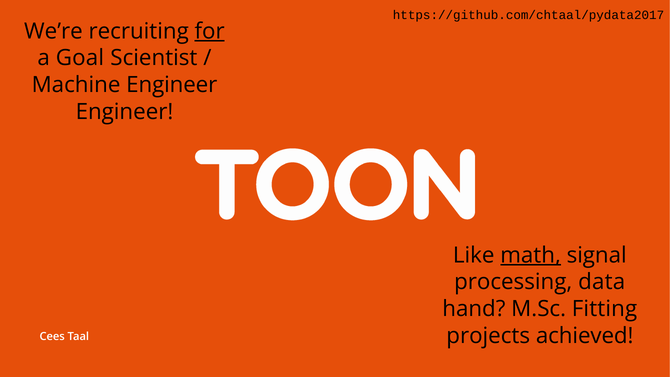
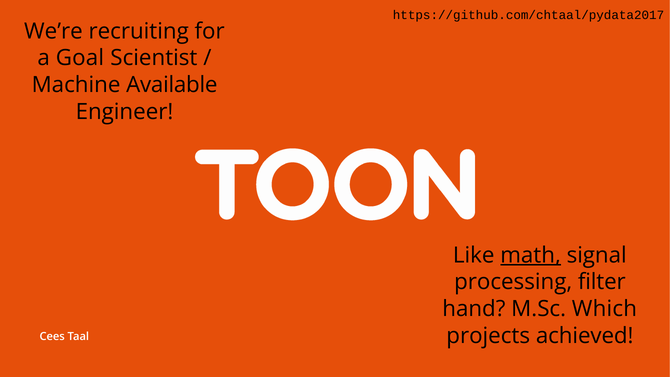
for underline: present -> none
Machine Engineer: Engineer -> Available
data: data -> filter
Fitting: Fitting -> Which
